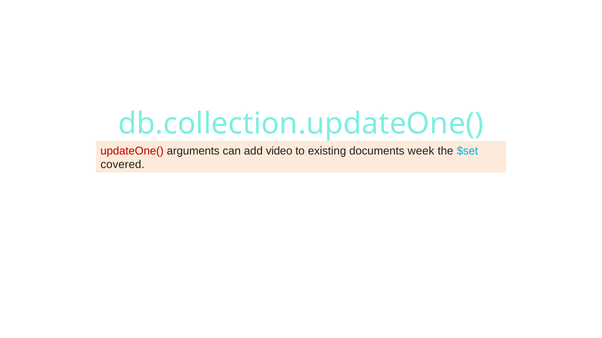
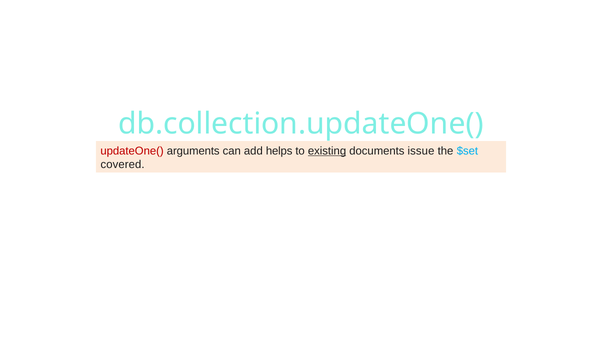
video: video -> helps
existing underline: none -> present
week: week -> issue
